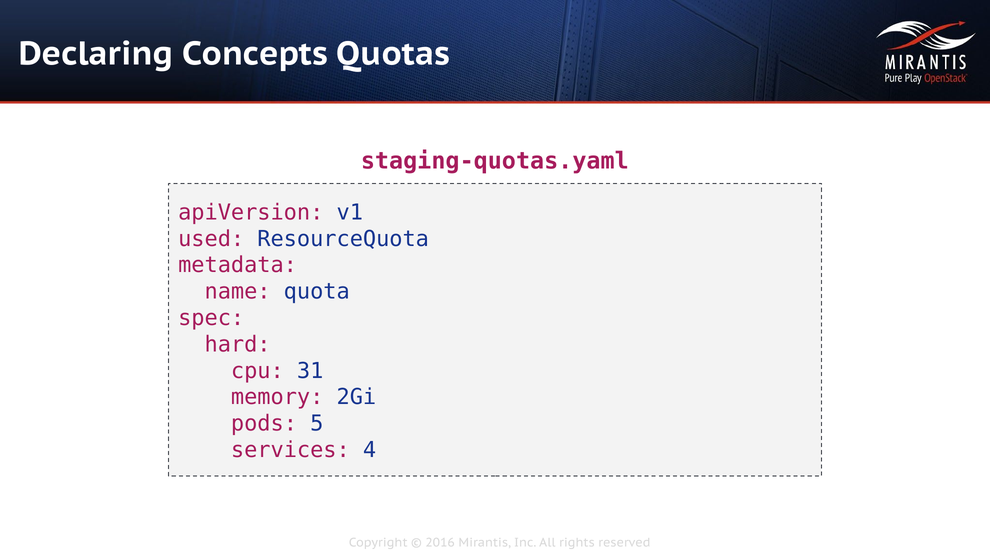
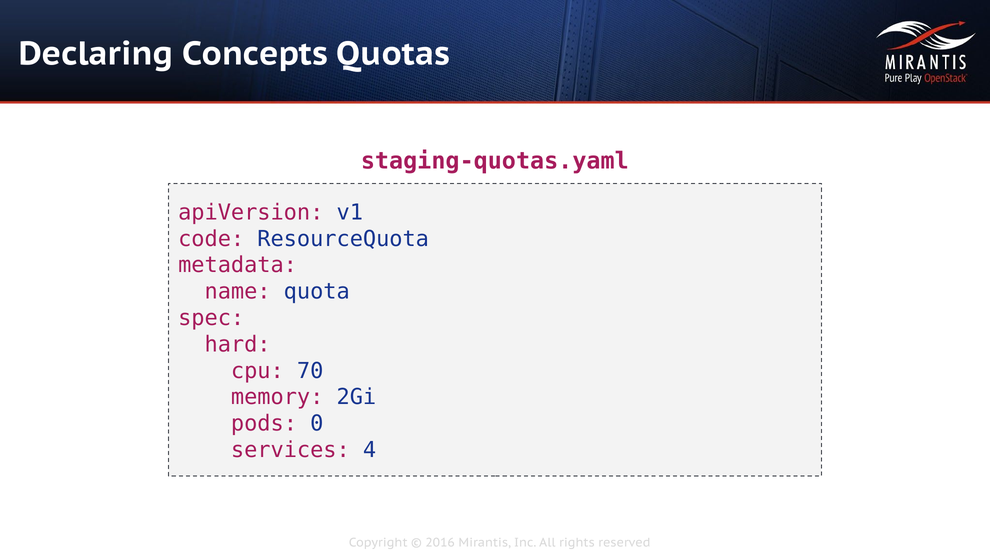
used: used -> code
31: 31 -> 70
5: 5 -> 0
